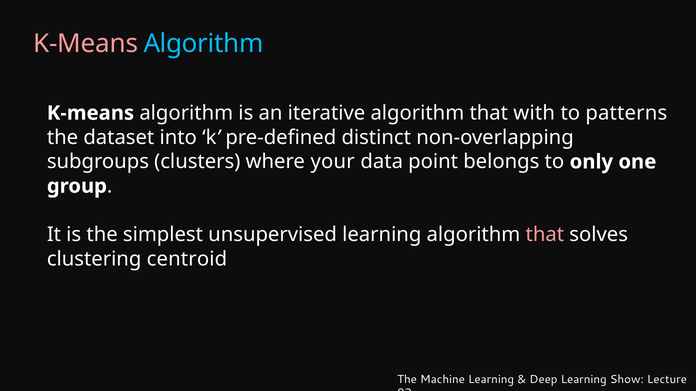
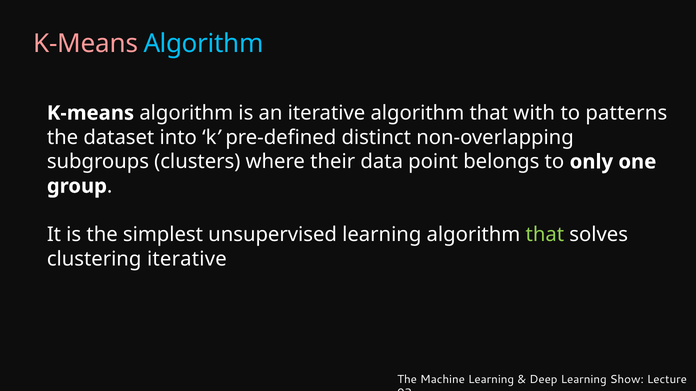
your: your -> their
that at (545, 235) colour: pink -> light green
clustering centroid: centroid -> iterative
